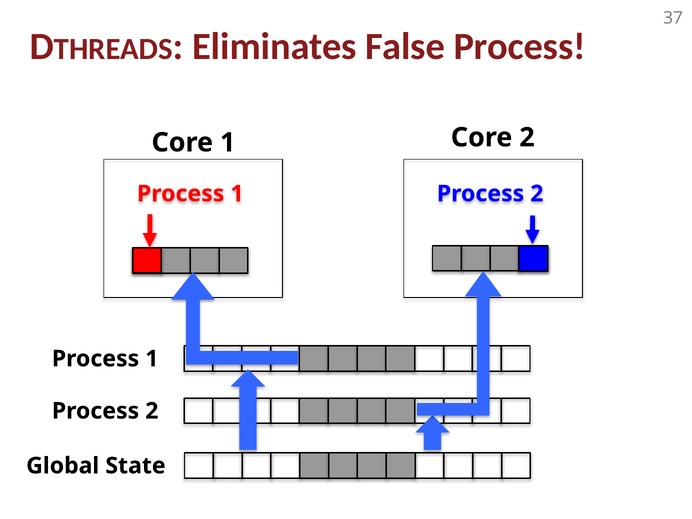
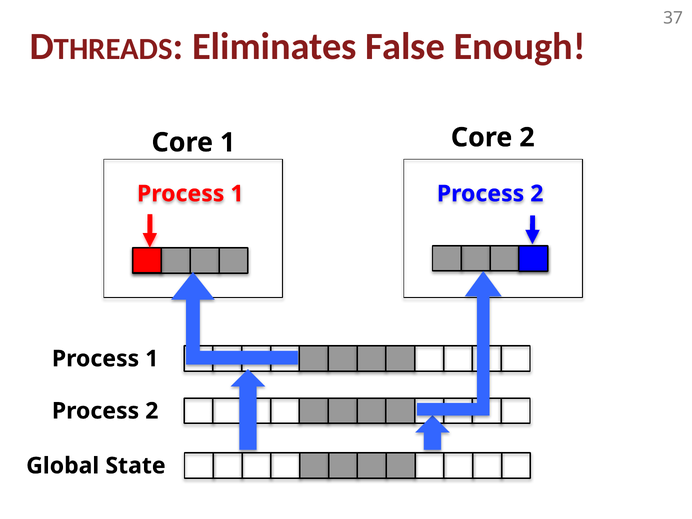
False Process: Process -> Enough
